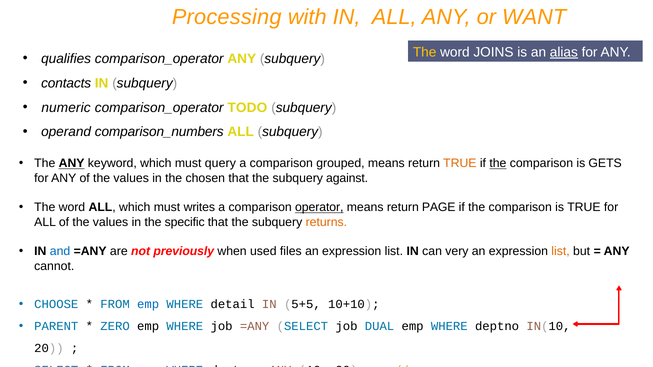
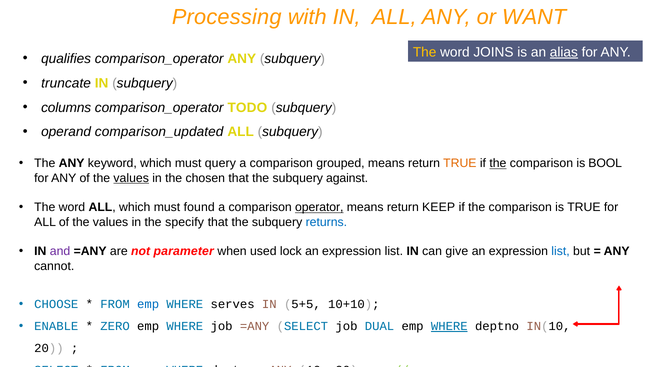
contacts: contacts -> truncate
numeric: numeric -> columns
comparison_numbers: comparison_numbers -> comparison_updated
ANY at (72, 163) underline: present -> none
GETS: GETS -> BOOL
values at (131, 178) underline: none -> present
writes: writes -> found
PAGE: PAGE -> KEEP
specific: specific -> specify
returns colour: orange -> blue
and colour: blue -> purple
previously: previously -> parameter
files: files -> lock
very: very -> give
list at (561, 252) colour: orange -> blue
detail: detail -> serves
PARENT: PARENT -> ENABLE
WHERE at (449, 327) underline: none -> present
